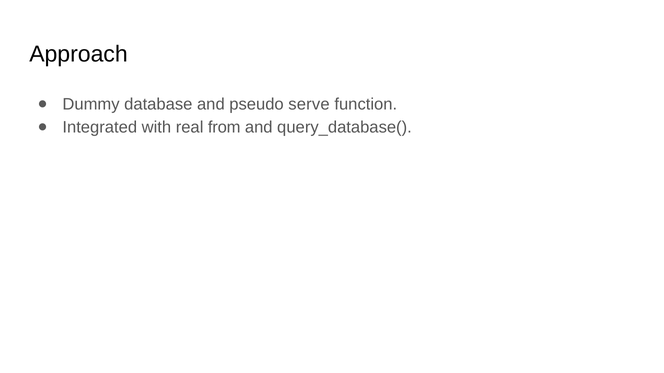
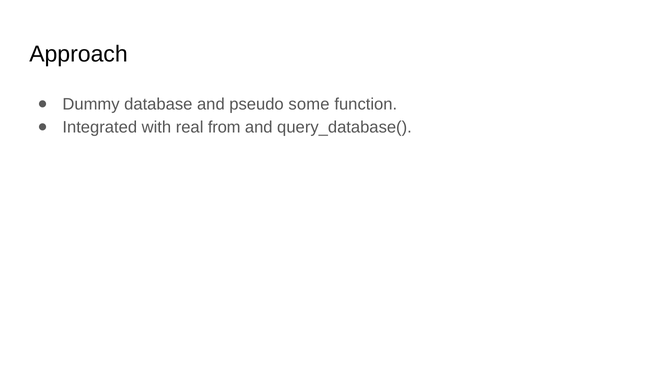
serve: serve -> some
